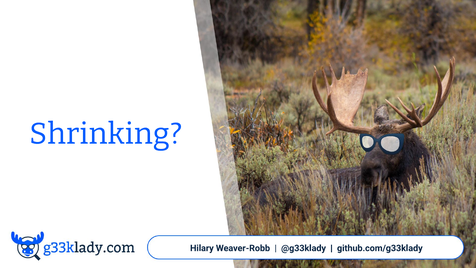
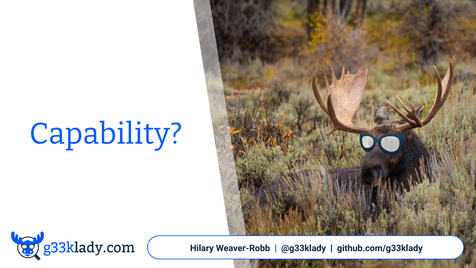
Shrinking: Shrinking -> Capability
